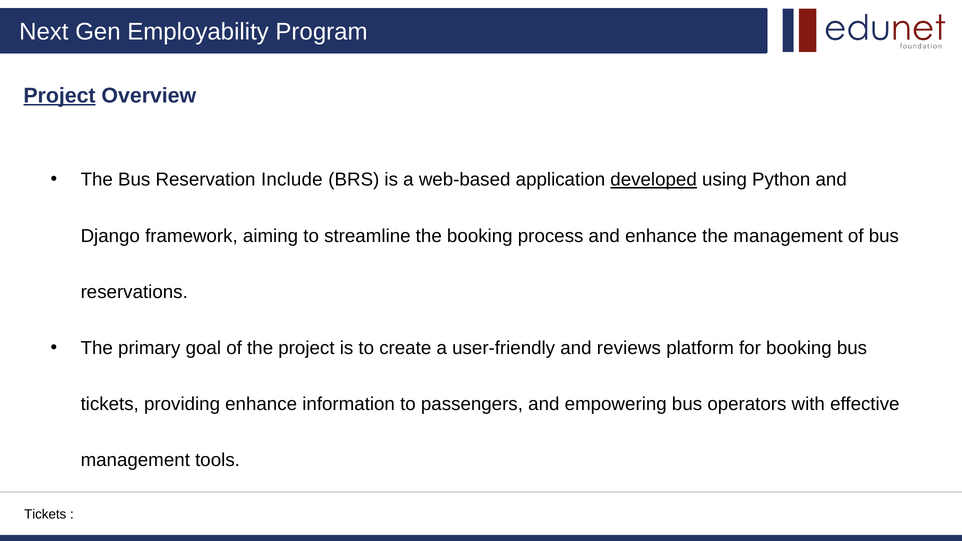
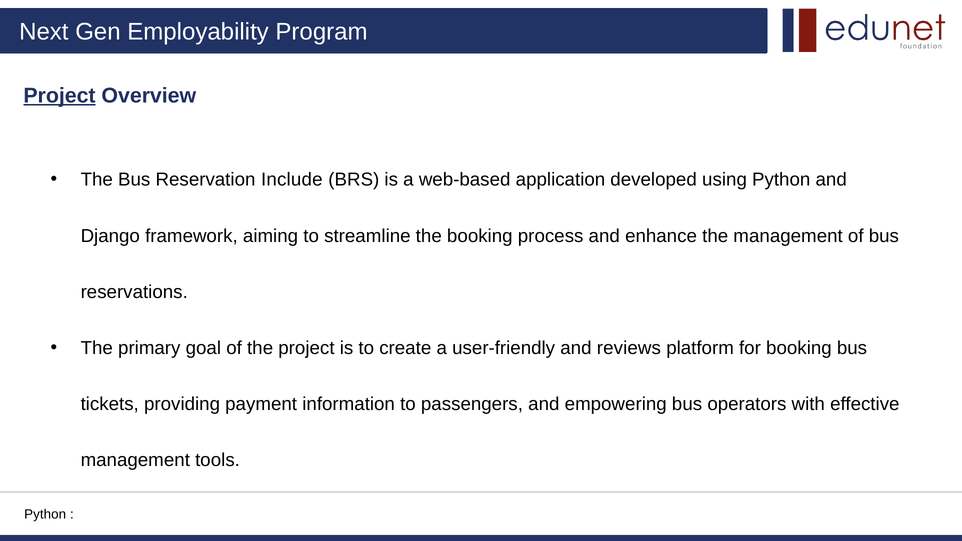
developed underline: present -> none
providing enhance: enhance -> payment
Tickets at (45, 514): Tickets -> Python
